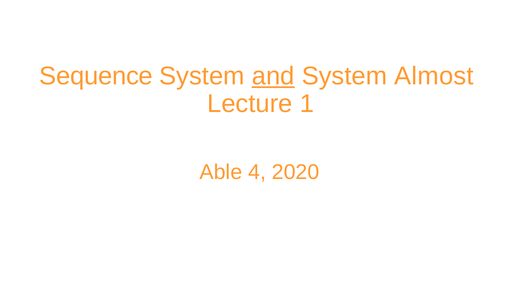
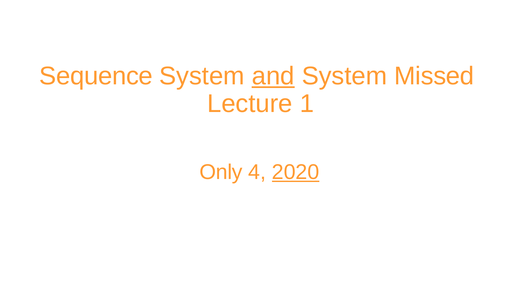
Almost: Almost -> Missed
Able: Able -> Only
2020 underline: none -> present
